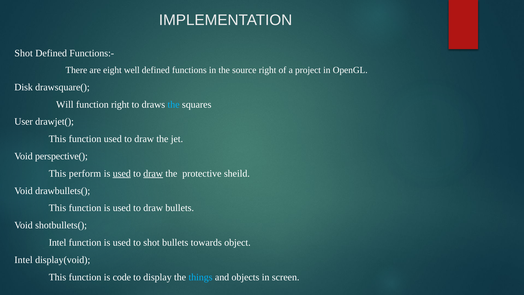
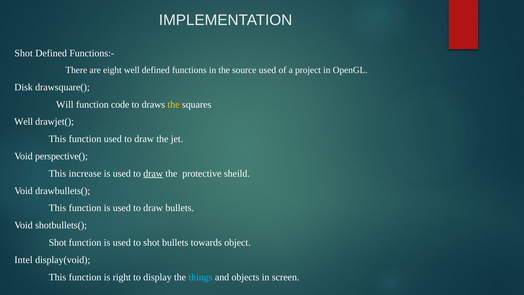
source right: right -> used
function right: right -> code
the at (174, 104) colour: light blue -> yellow
User at (24, 122): User -> Well
perform: perform -> increase
used at (122, 173) underline: present -> none
Intel at (58, 242): Intel -> Shot
code: code -> right
